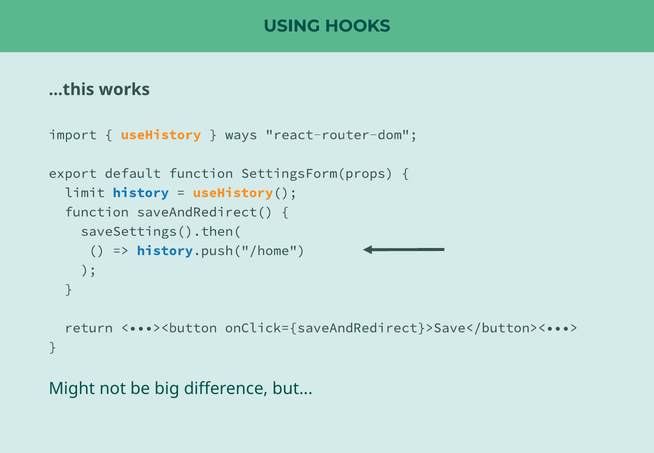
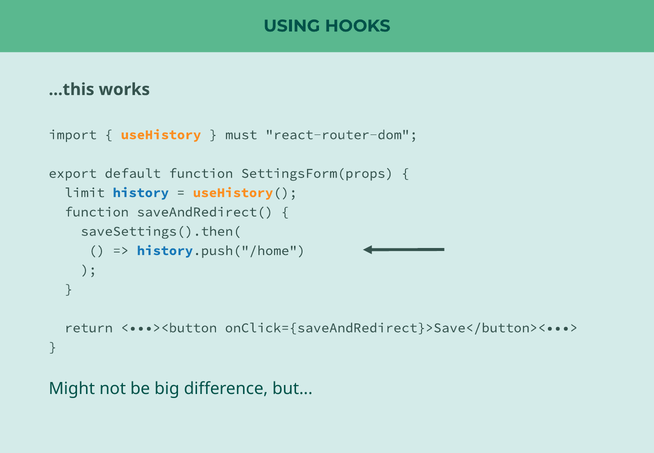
ways: ways -> must
